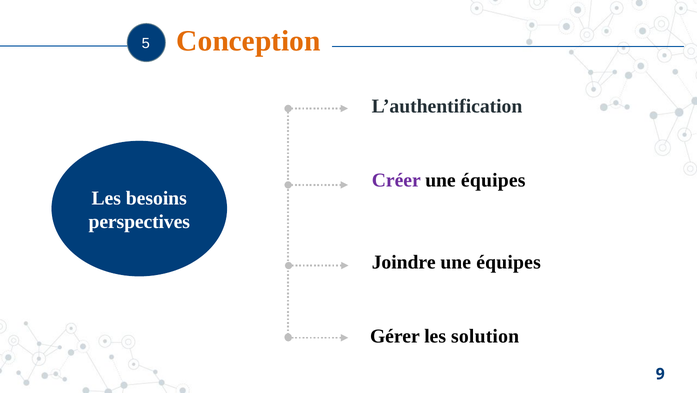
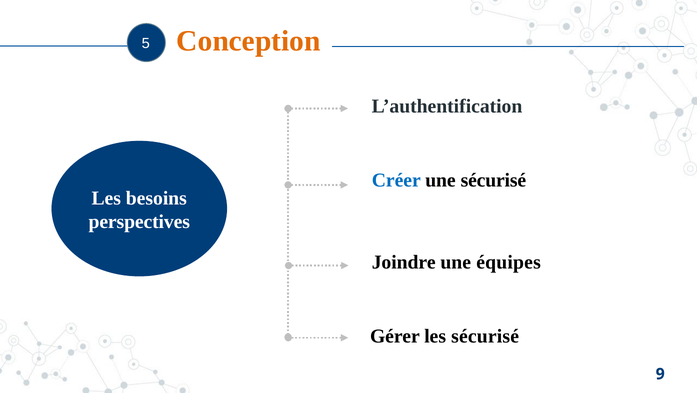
Créer colour: purple -> blue
équipes at (493, 180): équipes -> sécurisé
les solution: solution -> sécurisé
